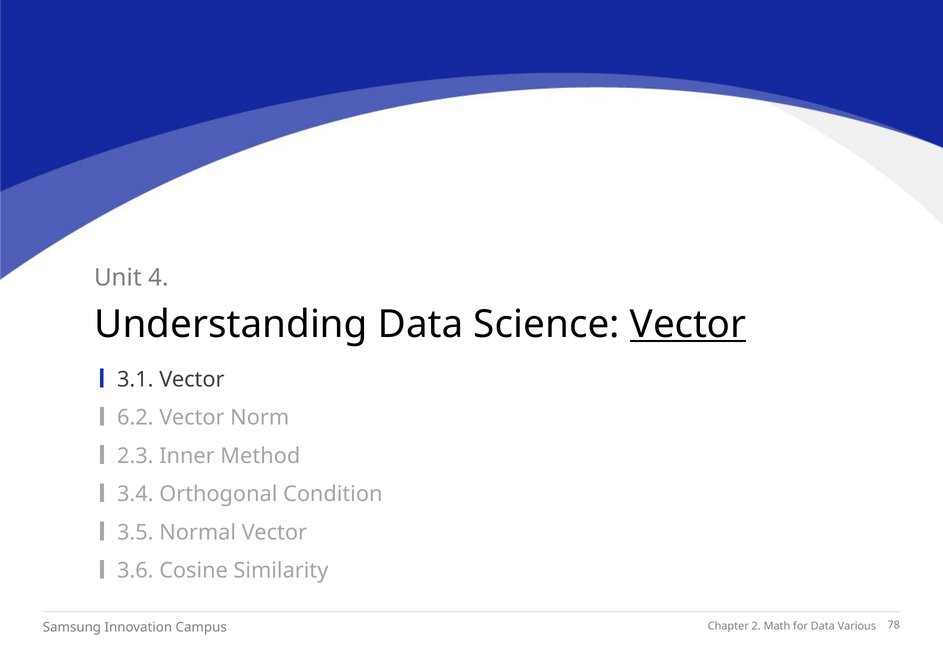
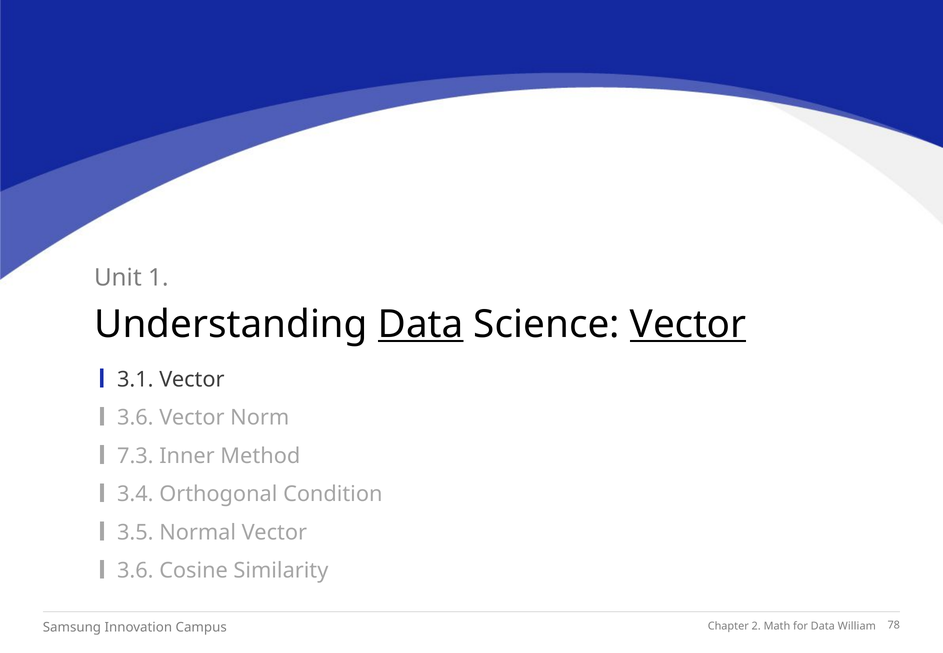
4: 4 -> 1
Data at (421, 324) underline: none -> present
6.2 at (135, 418): 6.2 -> 3.6
2.3: 2.3 -> 7.3
Various: Various -> William
